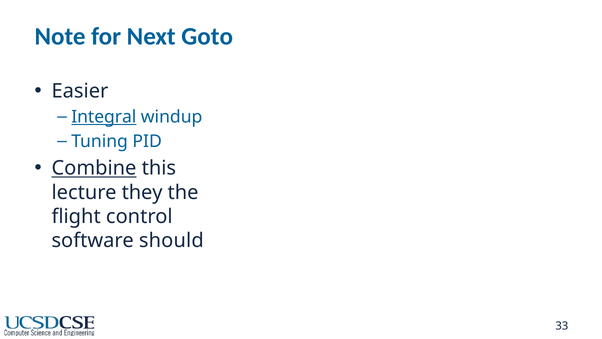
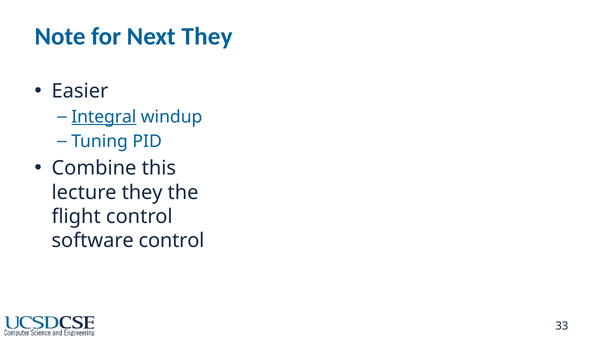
Next Goto: Goto -> They
Combine underline: present -> none
software should: should -> control
